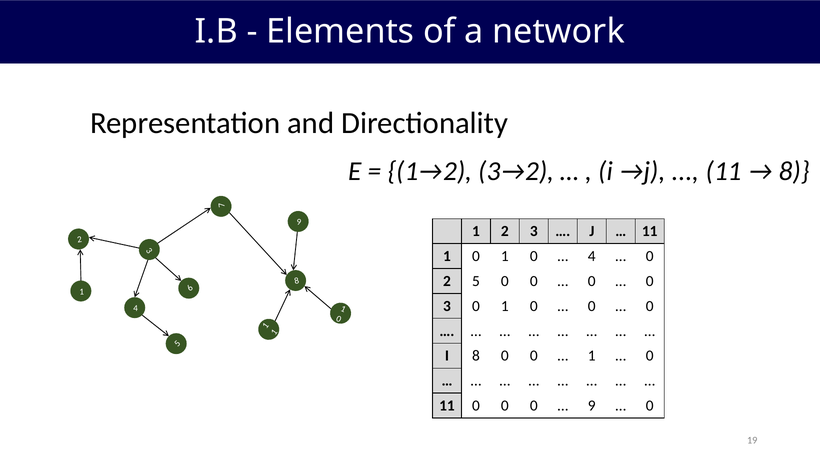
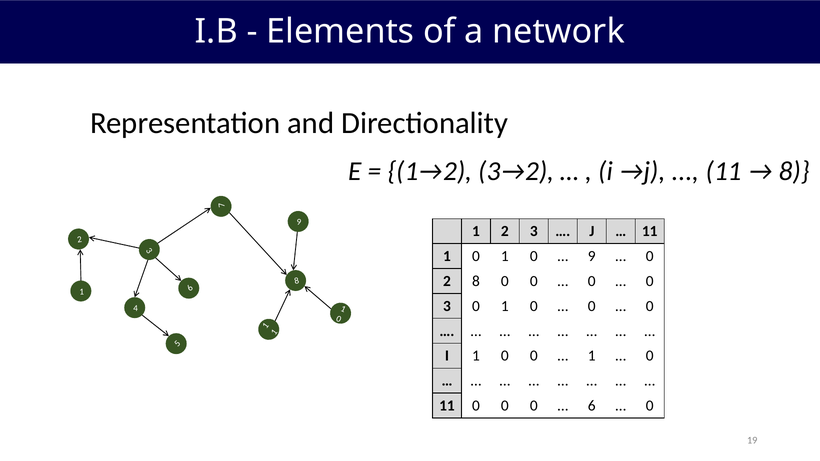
4 at (592, 256): 4 -> 9
2 5: 5 -> 8
I 8: 8 -> 1
9 at (592, 406): 9 -> 6
